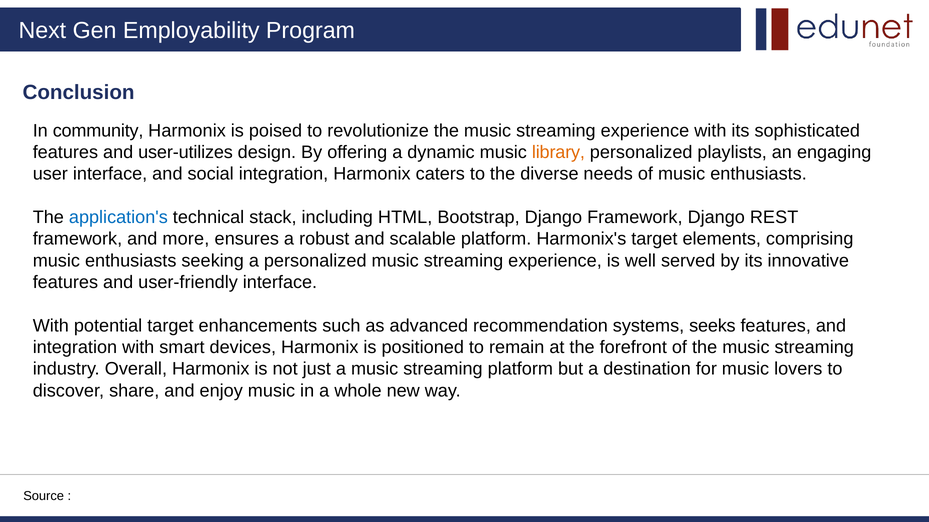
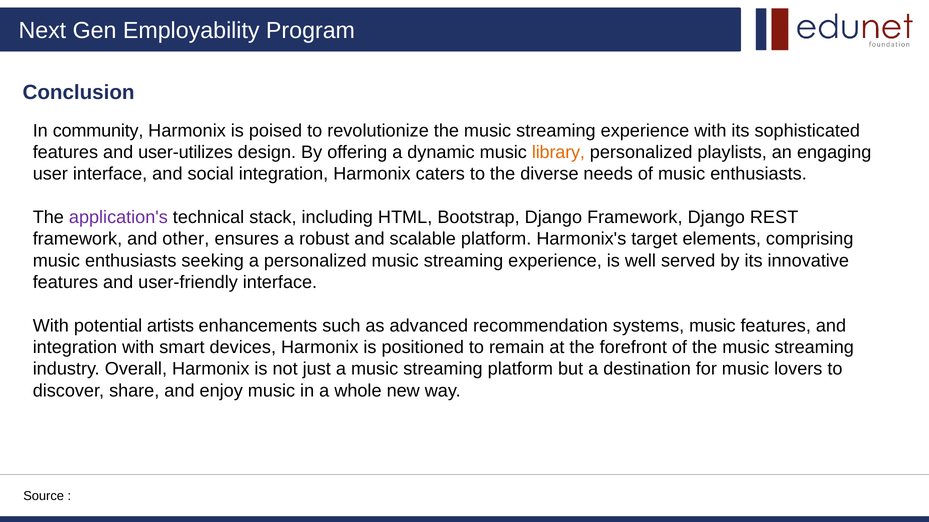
application's colour: blue -> purple
more: more -> other
potential target: target -> artists
systems seeks: seeks -> music
